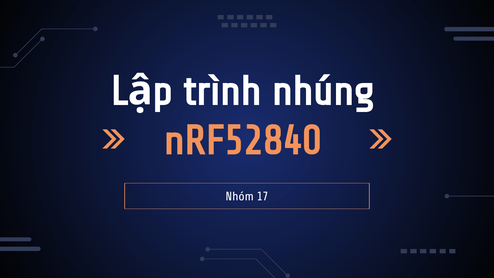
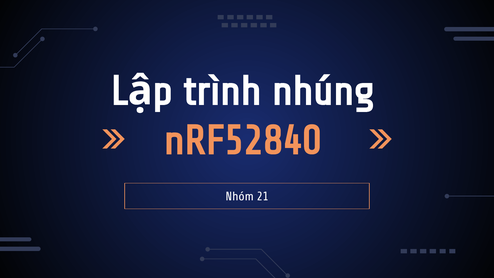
17: 17 -> 21
